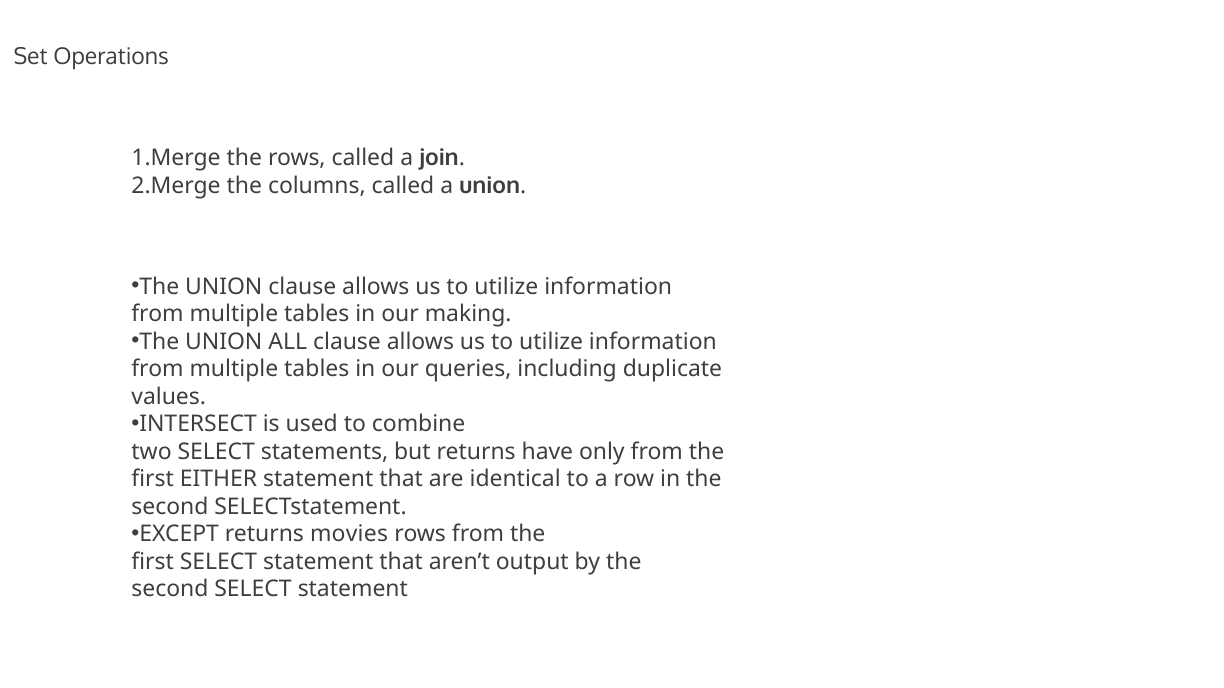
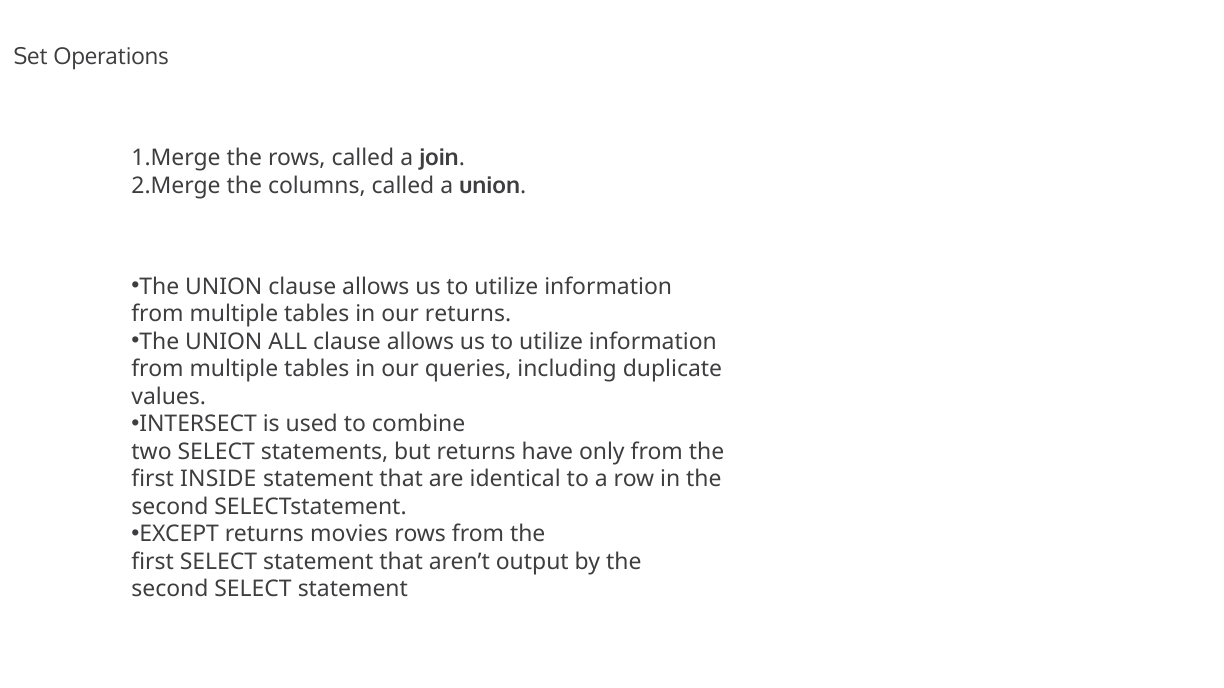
our making: making -> returns
EITHER: EITHER -> INSIDE
